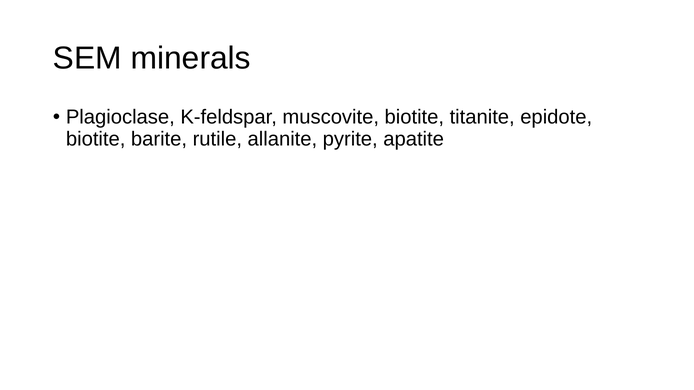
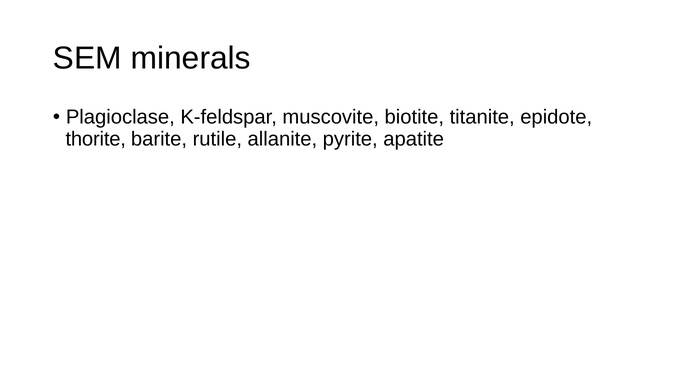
biotite at (96, 139): biotite -> thorite
